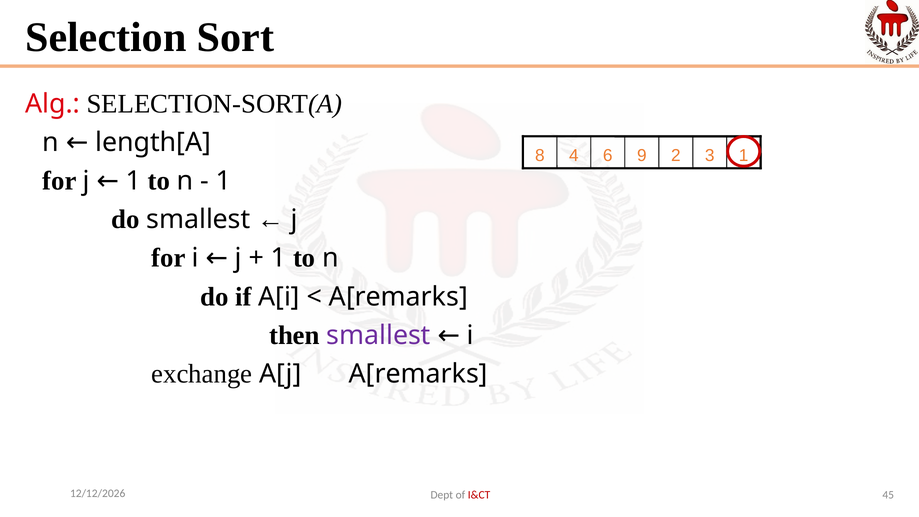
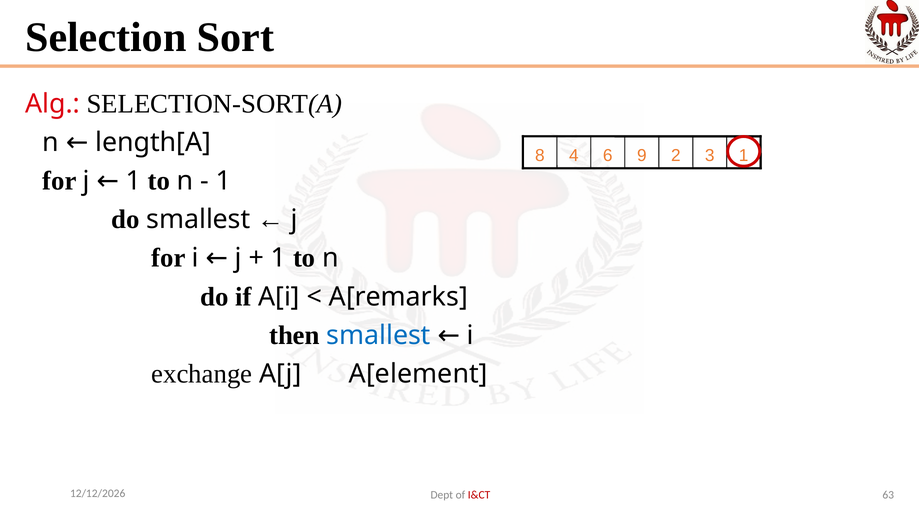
smallest at (379, 335) colour: purple -> blue
A[j A[remarks: A[remarks -> A[element
45: 45 -> 63
